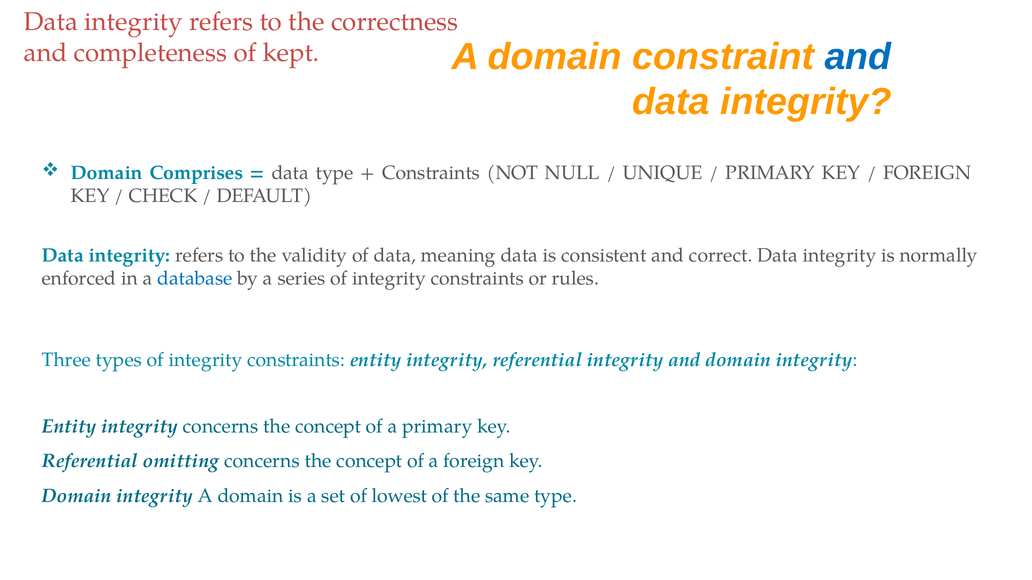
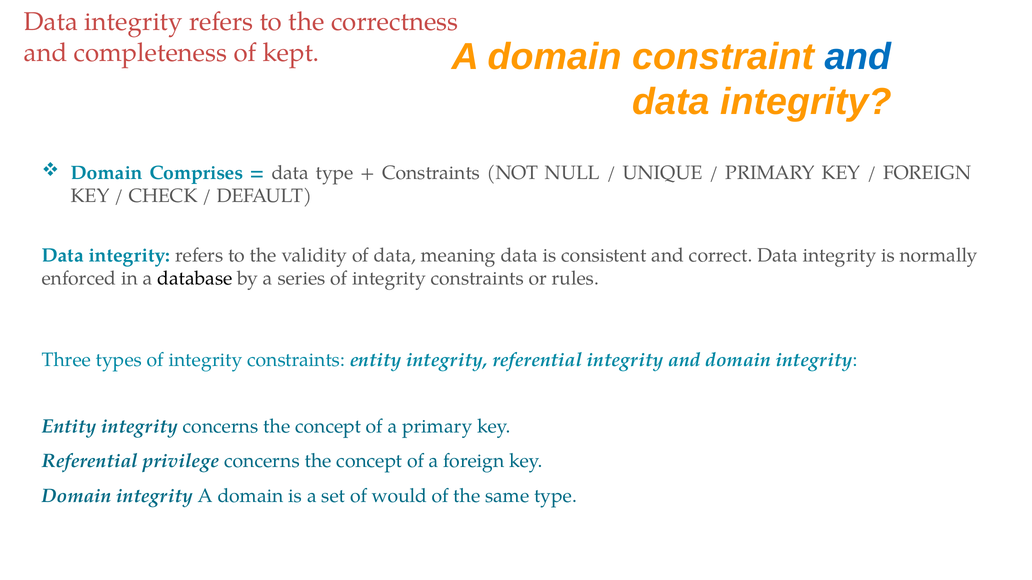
database colour: blue -> black
omitting: omitting -> privilege
lowest: lowest -> would
